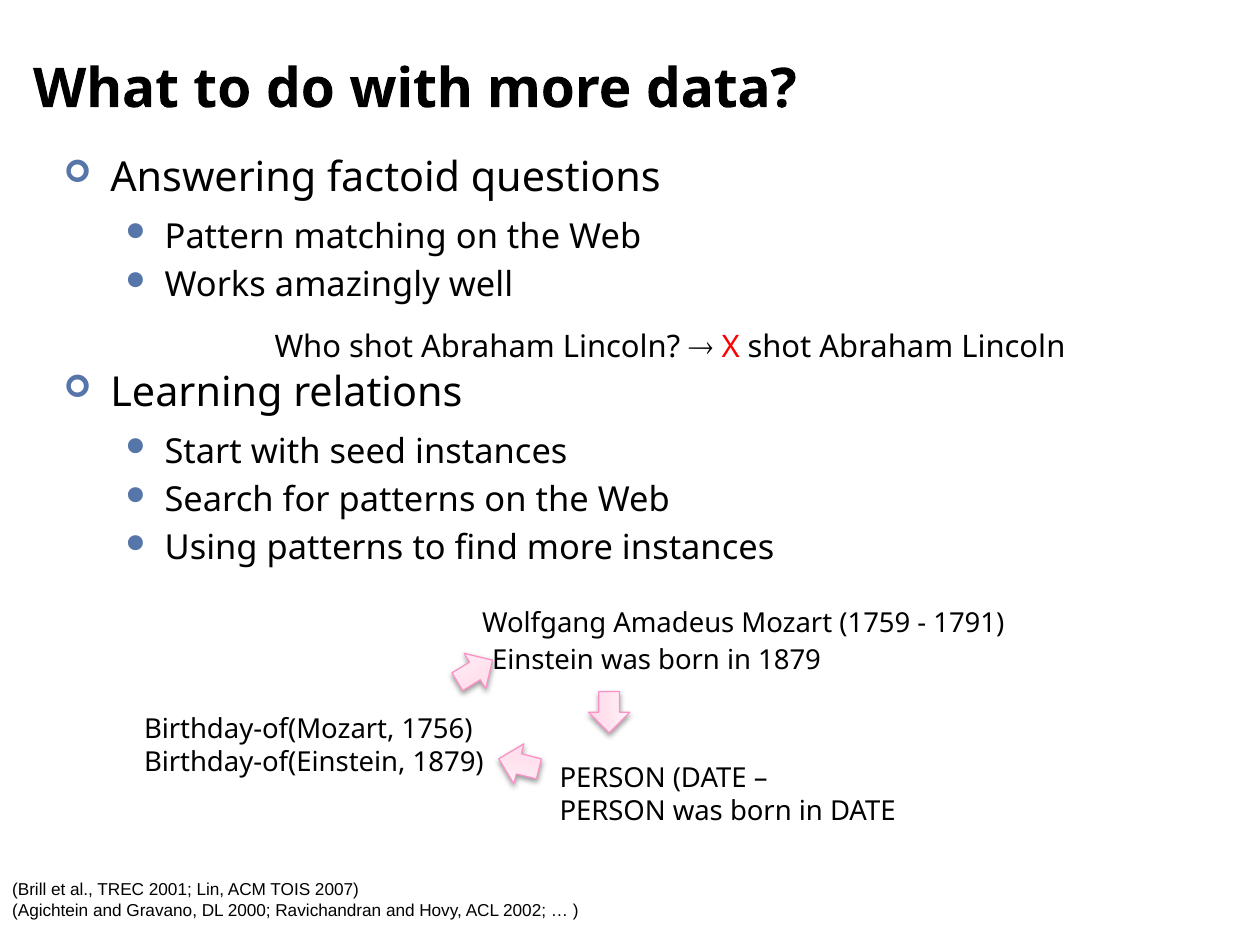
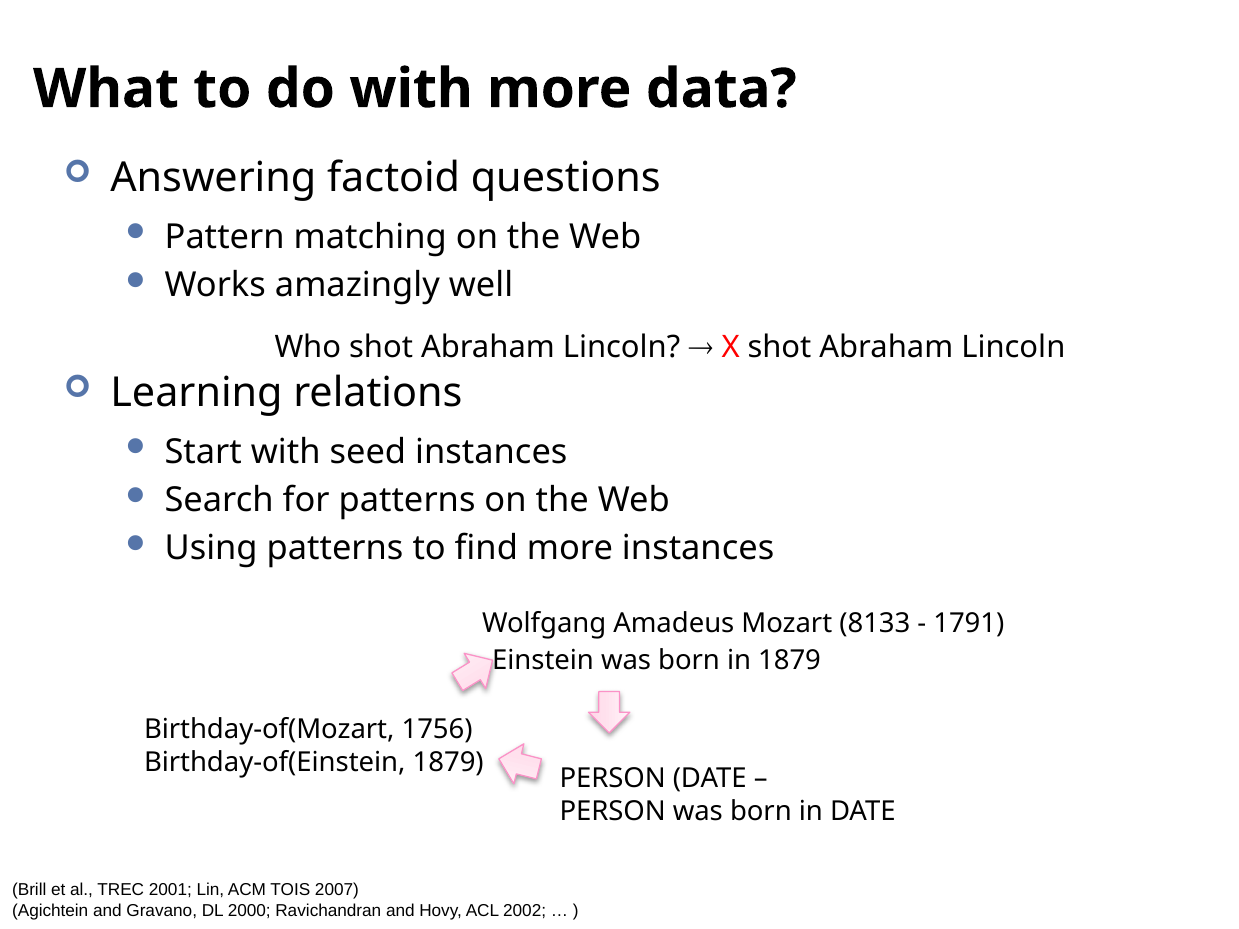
1759: 1759 -> 8133
